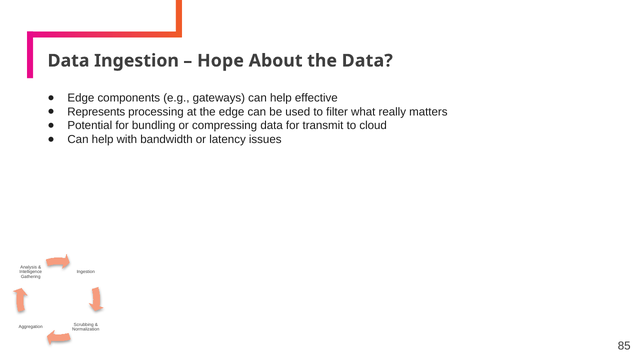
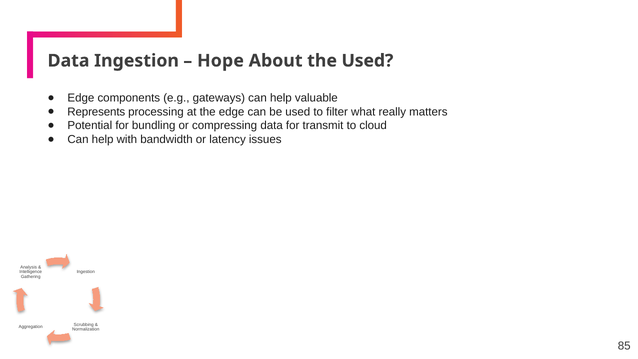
the Data: Data -> Used
effective: effective -> valuable
